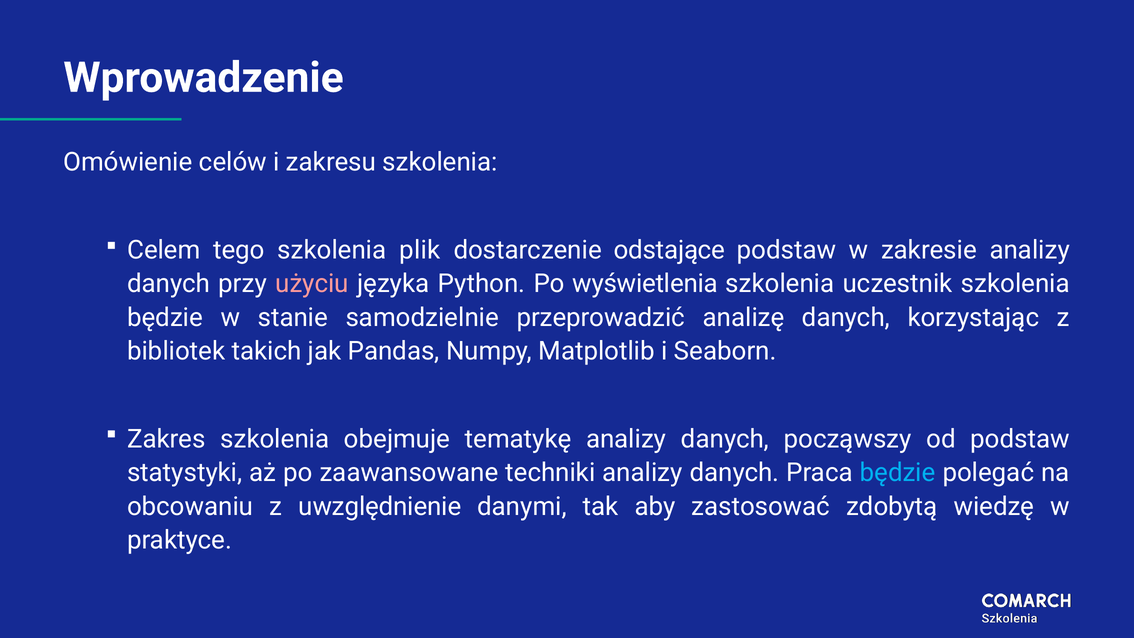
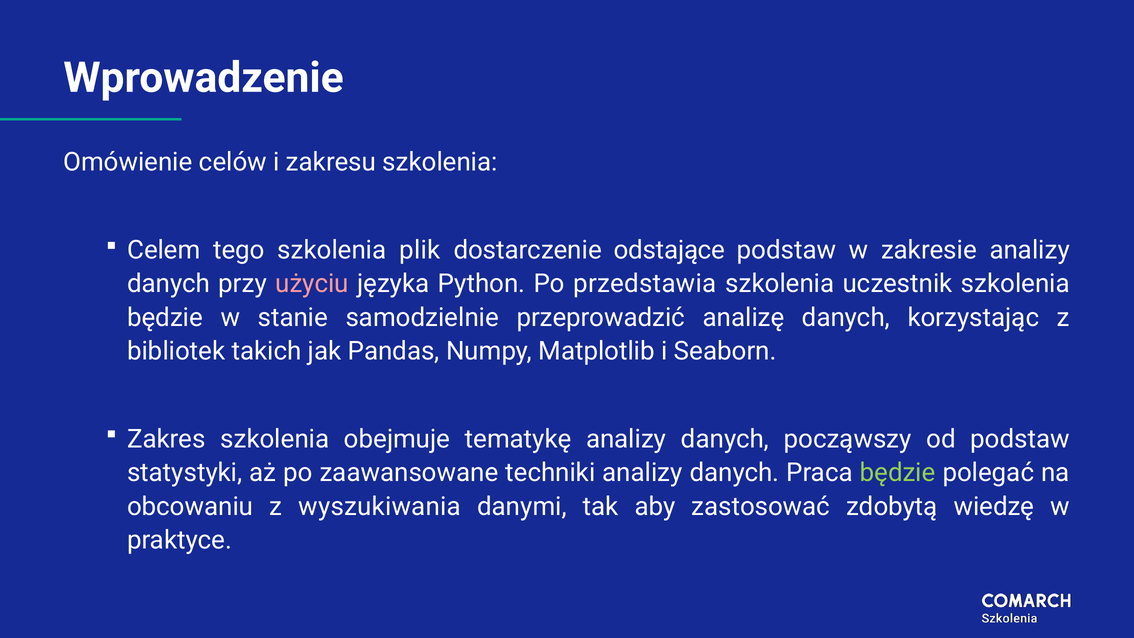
wyświetlenia: wyświetlenia -> przedstawia
będzie at (898, 473) colour: light blue -> light green
uwzględnienie: uwzględnienie -> wyszukiwania
